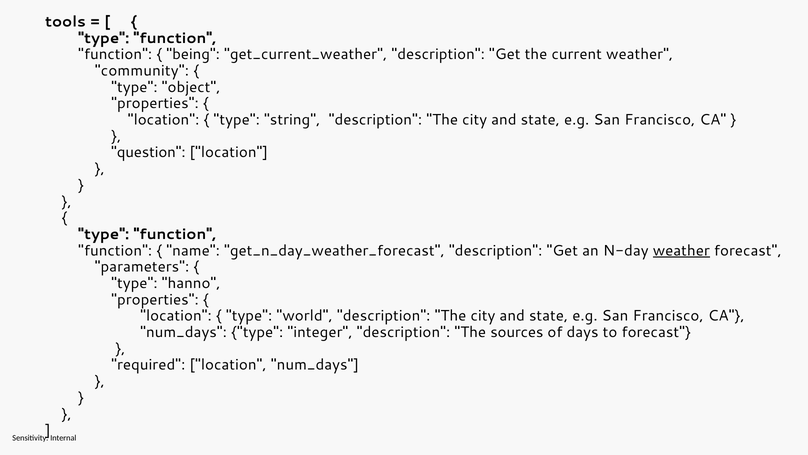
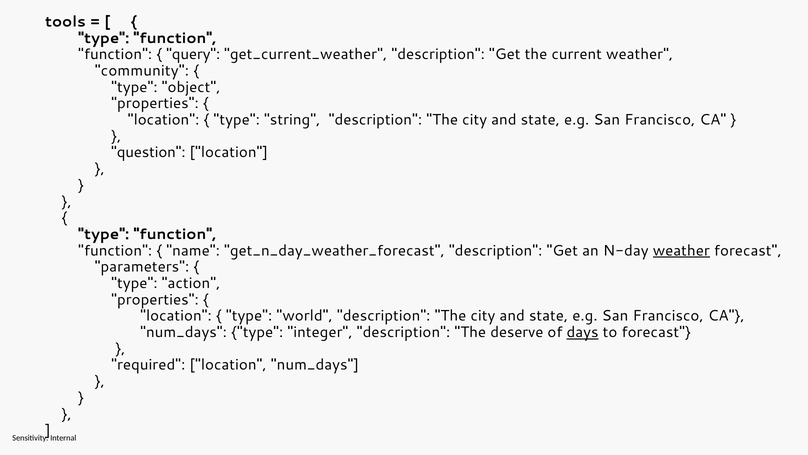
being: being -> query
hanno: hanno -> action
sources: sources -> deserve
days underline: none -> present
